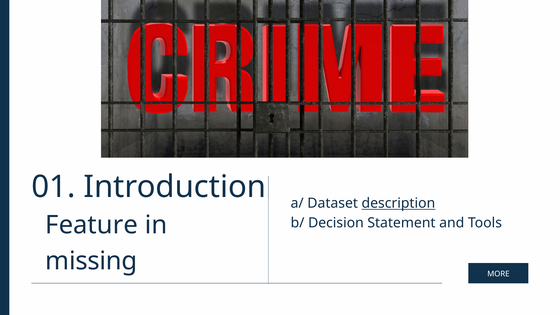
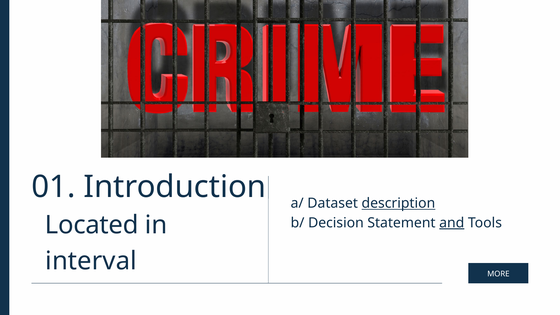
Feature: Feature -> Located
and underline: none -> present
missing: missing -> interval
